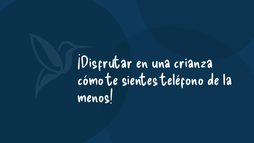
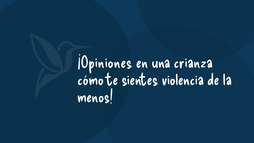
¡Disfrutar: ¡Disfrutar -> ¡Opiniones
teléfono: teléfono -> violencia
